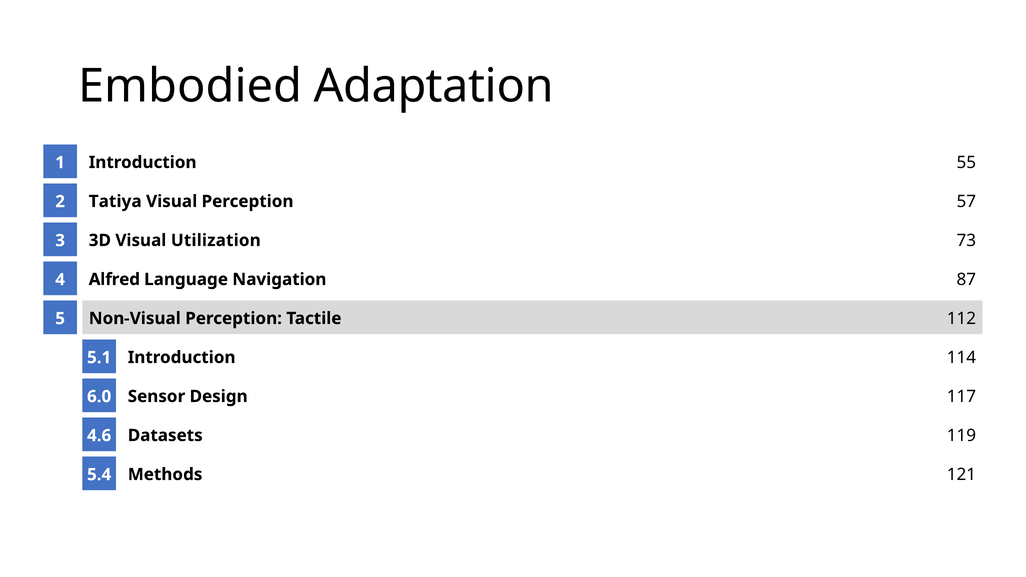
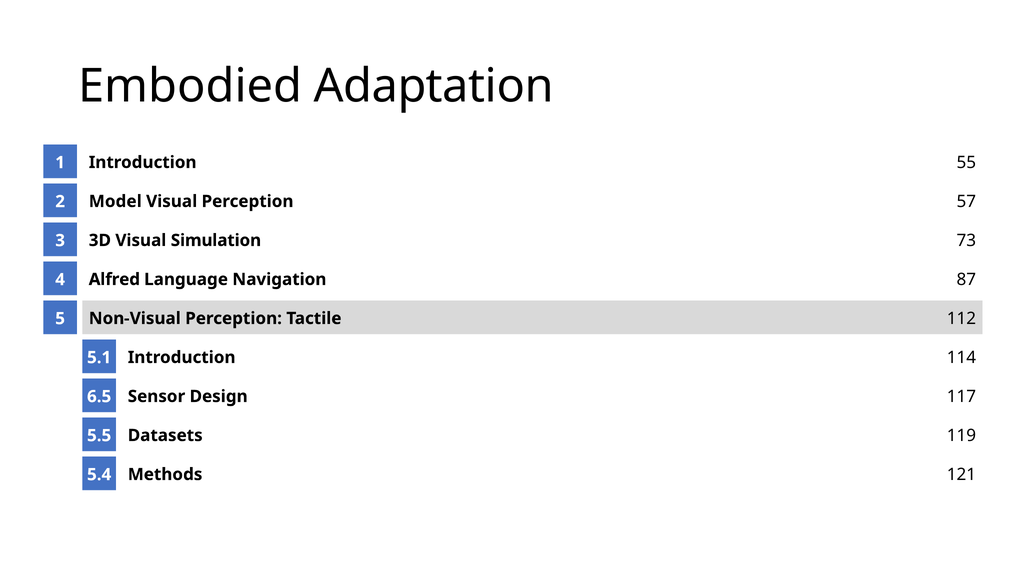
Tatiya: Tatiya -> Model
Utilization: Utilization -> Simulation
6.0: 6.0 -> 6.5
4.6: 4.6 -> 5.5
